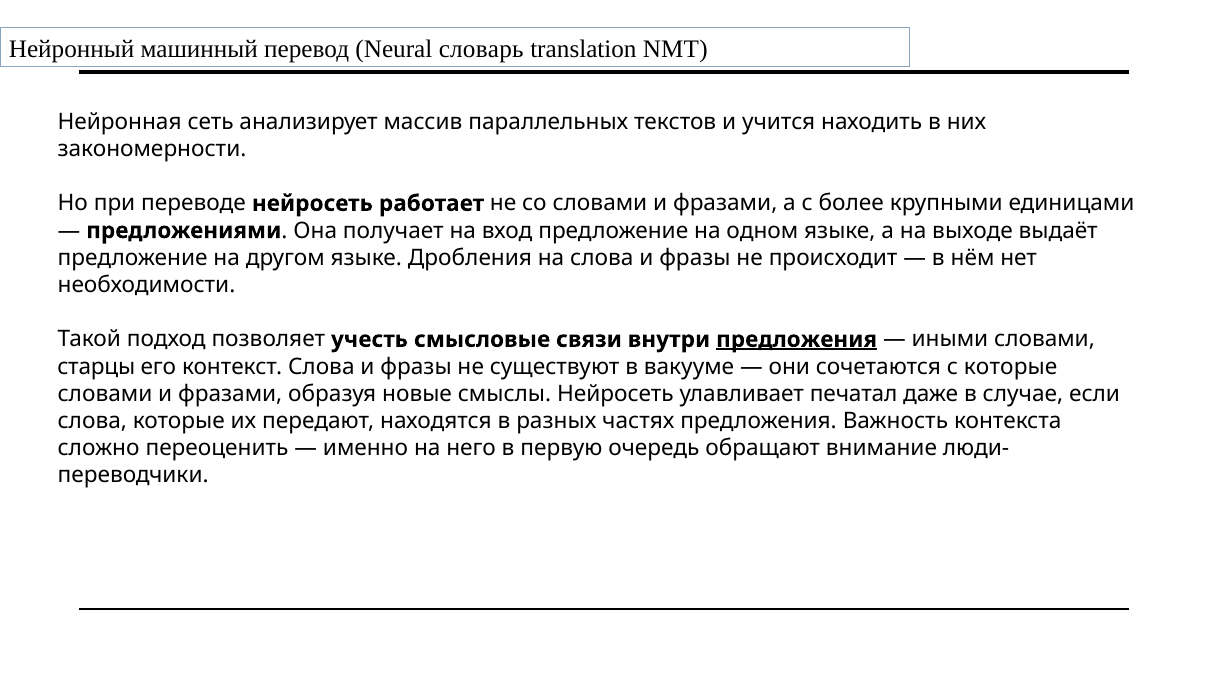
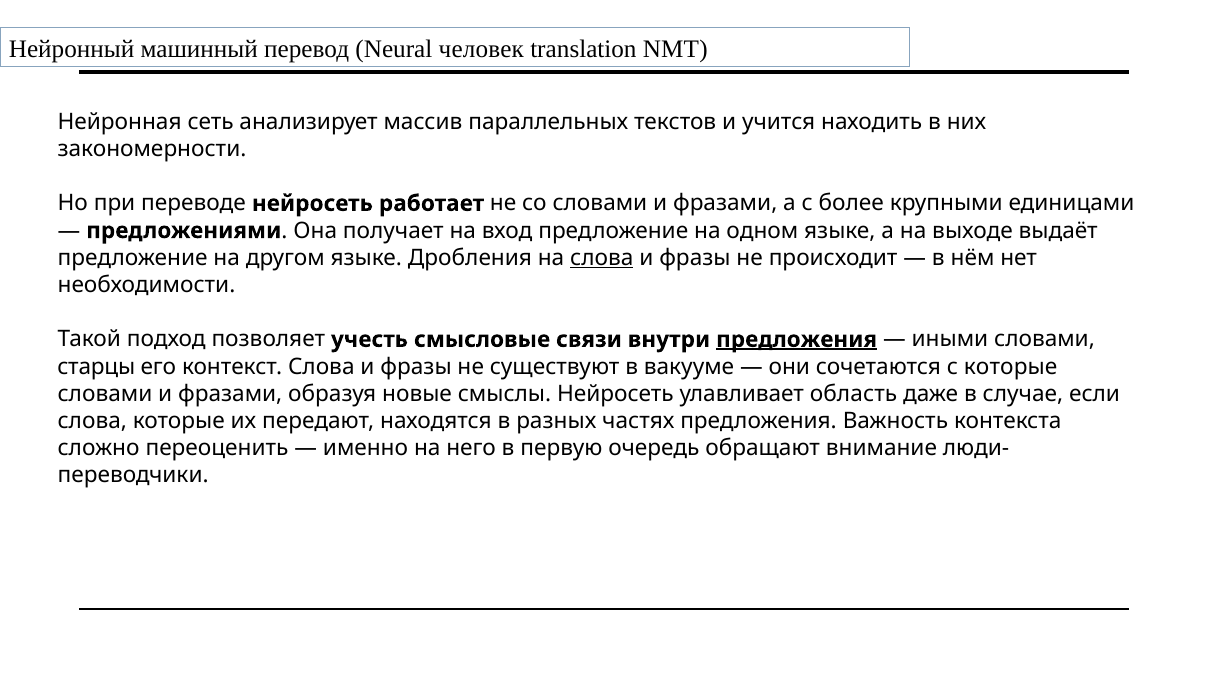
словарь: словарь -> человек
слова at (602, 258) underline: none -> present
печатал: печатал -> область
